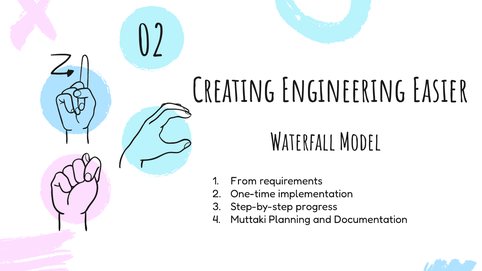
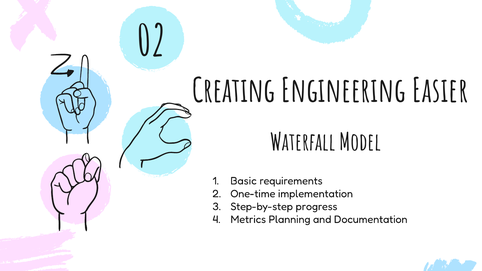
From: From -> Basic
Muttaki: Muttaki -> Metrics
